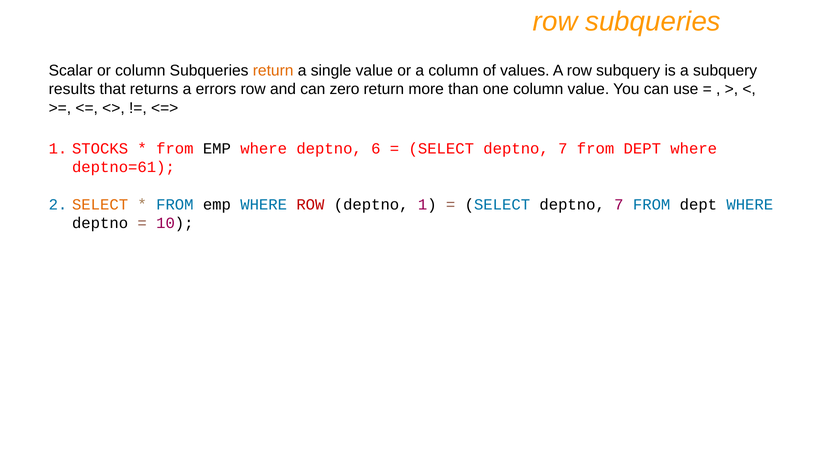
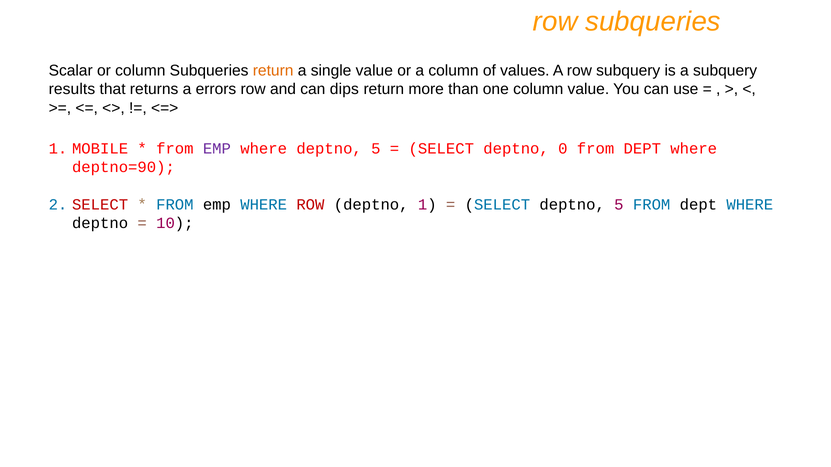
zero: zero -> dips
STOCKS: STOCKS -> MOBILE
EMP at (217, 149) colour: black -> purple
where deptno 6: 6 -> 5
7 at (563, 149): 7 -> 0
deptno=61: deptno=61 -> deptno=90
SELECT at (100, 205) colour: orange -> red
7 at (619, 205): 7 -> 5
